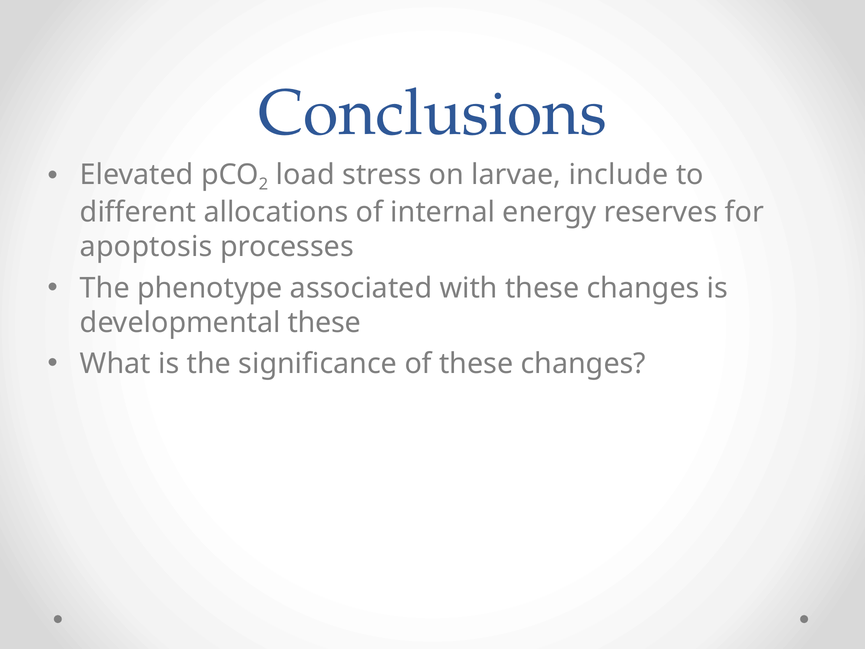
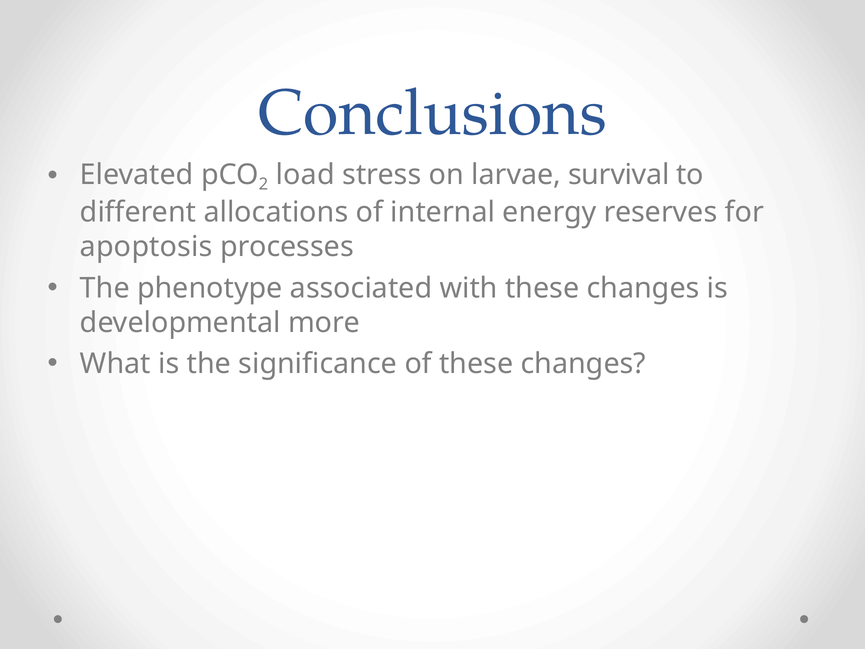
include: include -> survival
developmental these: these -> more
